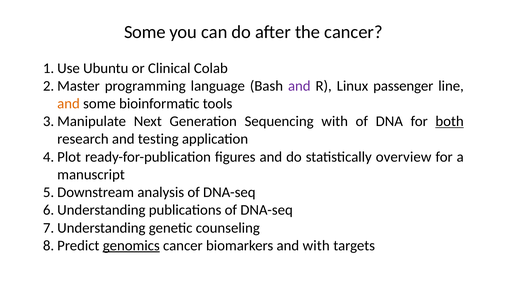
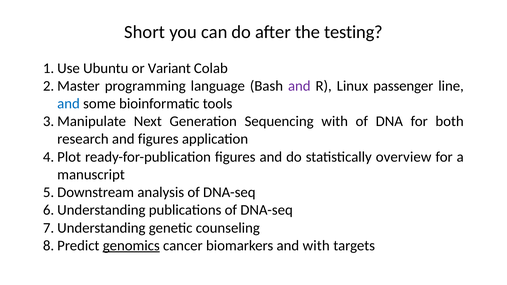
Some at (145, 32): Some -> Short
the cancer: cancer -> testing
Clinical: Clinical -> Variant
and at (69, 104) colour: orange -> blue
both underline: present -> none
and testing: testing -> figures
